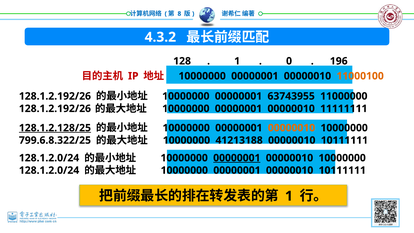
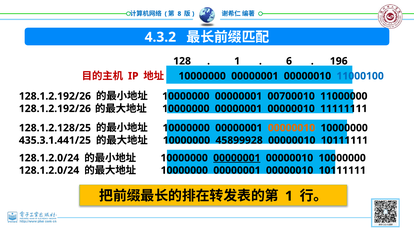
0: 0 -> 6
11000100 colour: orange -> blue
63743955: 63743955 -> 00700010
128.1.2.128/25 underline: present -> none
799.6.8.322/25: 799.6.8.322/25 -> 435.3.1.441/25
41213188: 41213188 -> 45899928
